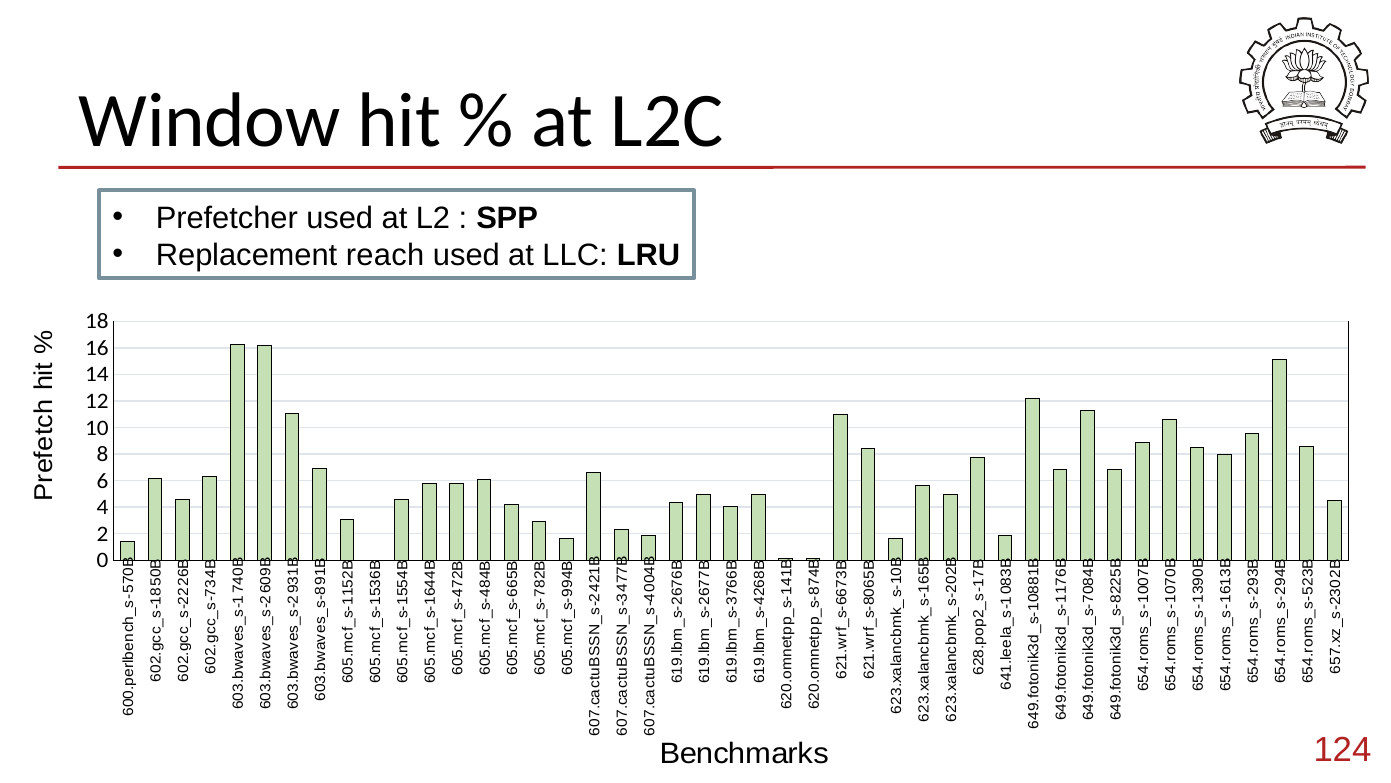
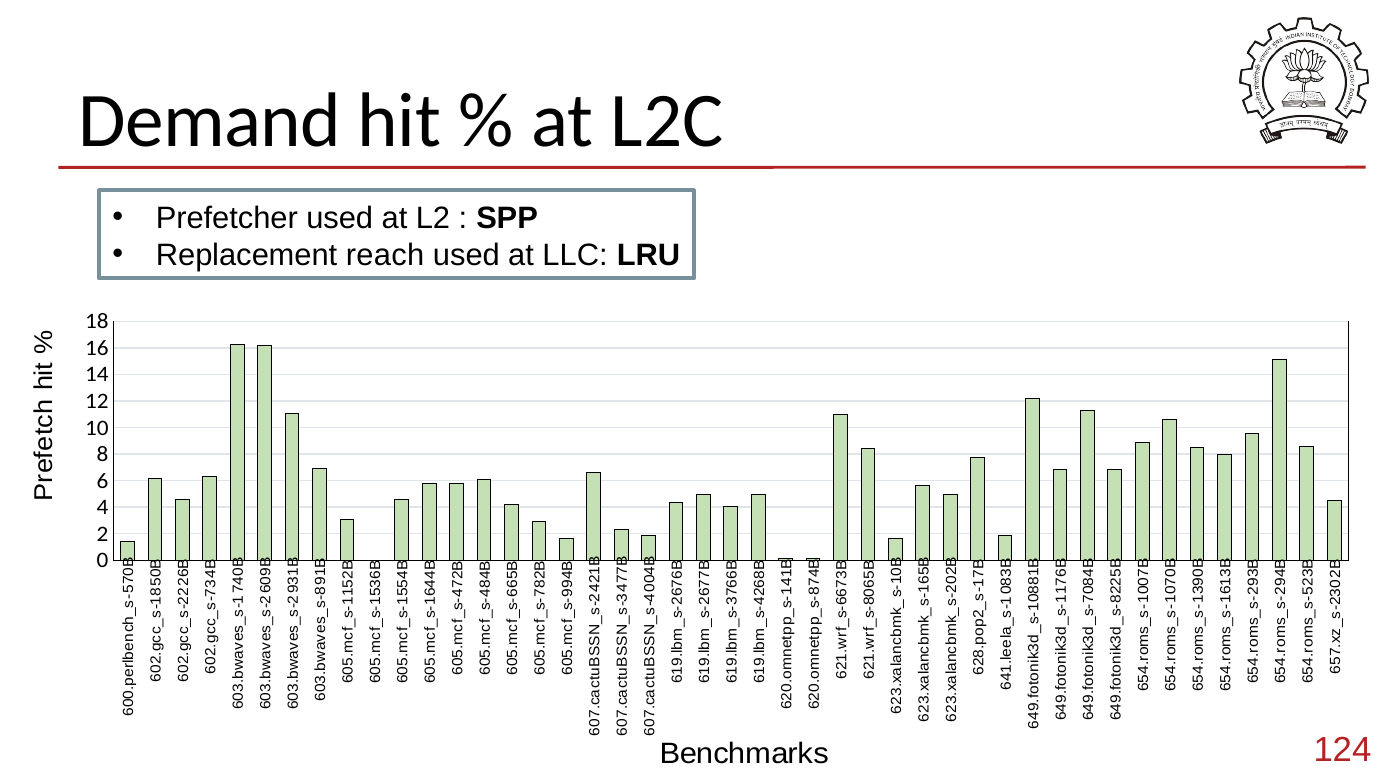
Window: Window -> Demand
